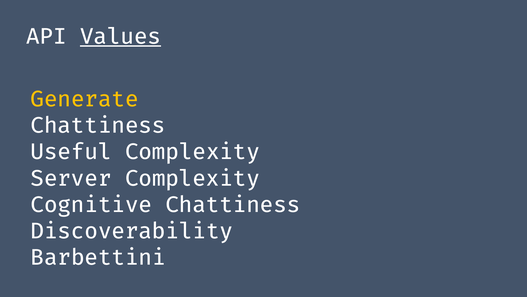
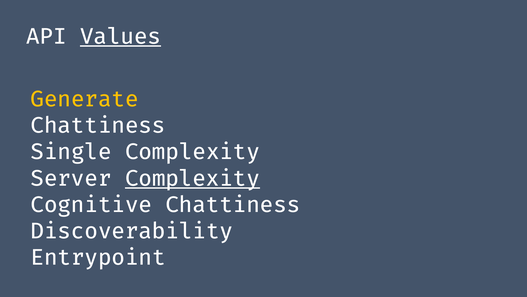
Useful: Useful -> Single
Complexity at (192, 178) underline: none -> present
Barbettini: Barbettini -> Entrypoint
